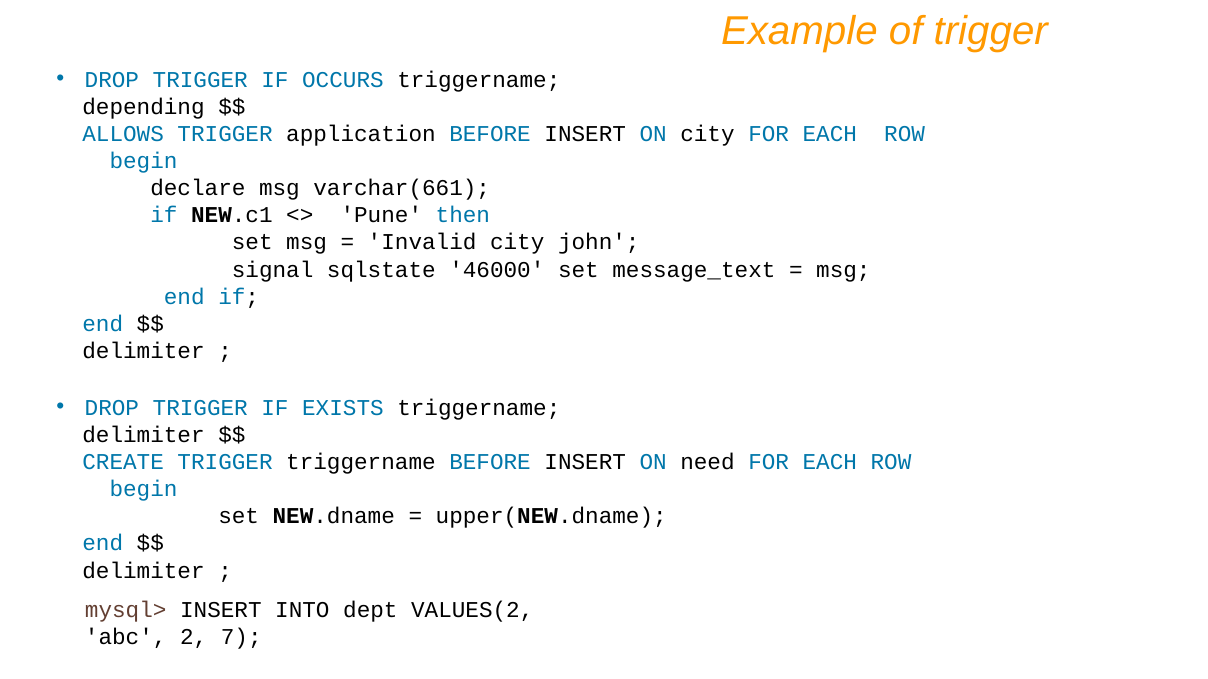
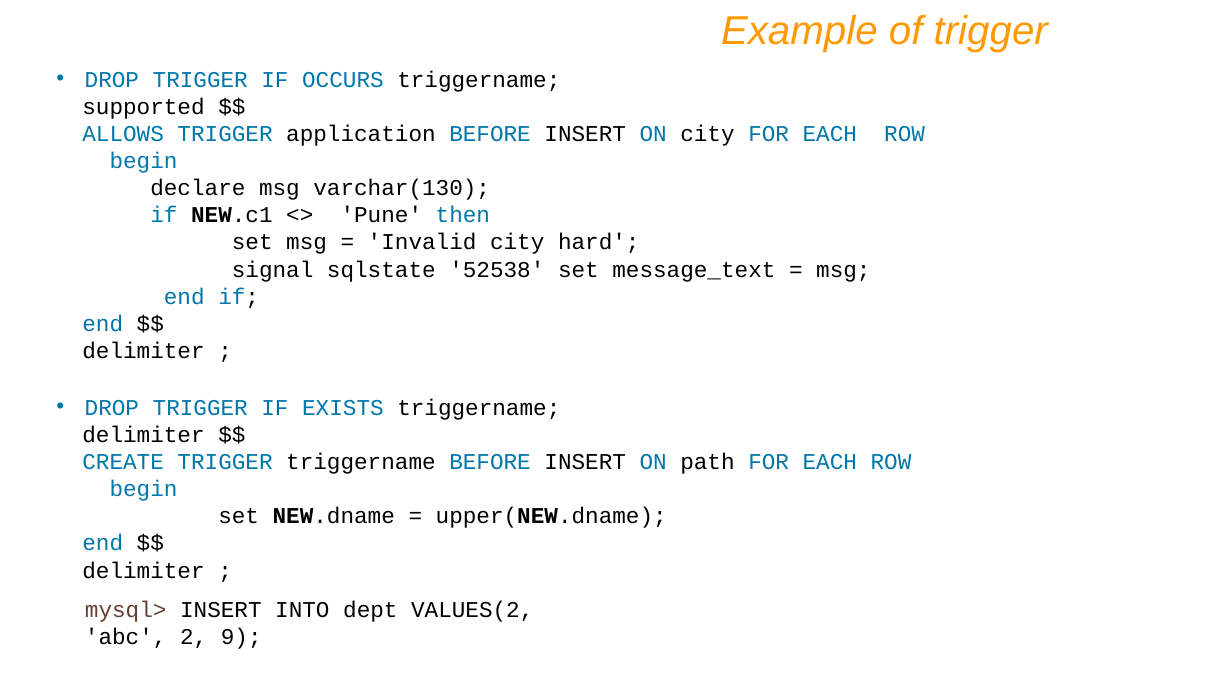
depending: depending -> supported
varchar(661: varchar(661 -> varchar(130
john: john -> hard
46000: 46000 -> 52538
need: need -> path
7: 7 -> 9
